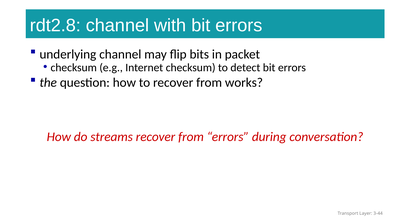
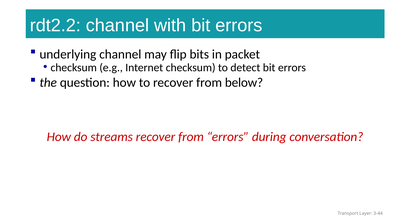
rdt2.8: rdt2.8 -> rdt2.2
works: works -> below
